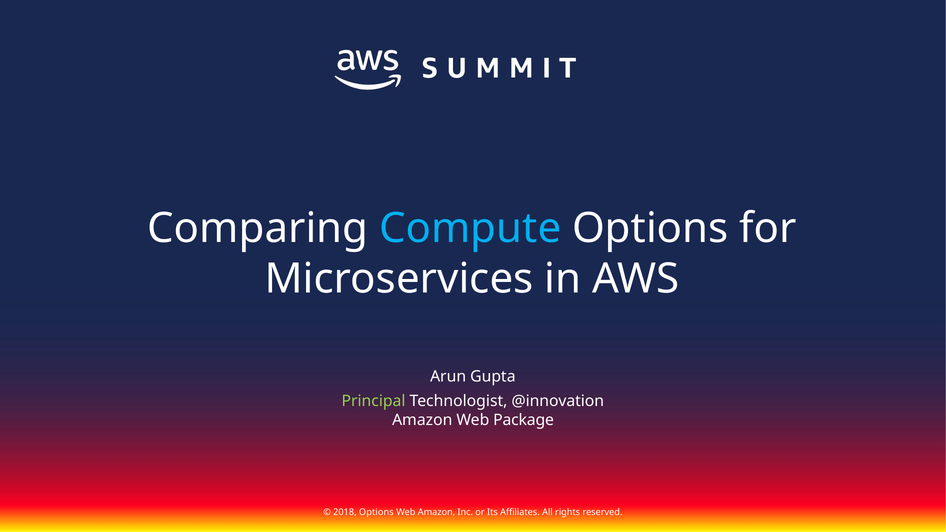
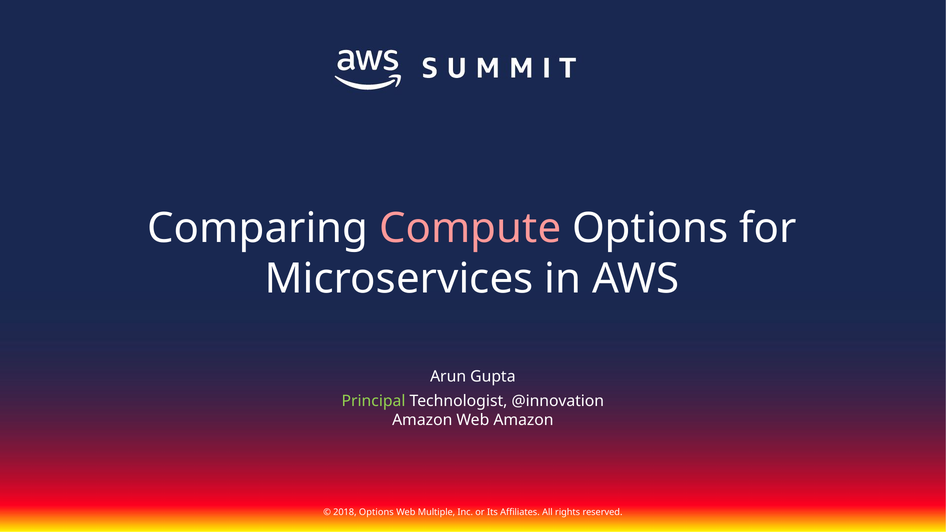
Compute colour: light blue -> pink
Web Package: Package -> Amazon
Web Amazon: Amazon -> Multiple
